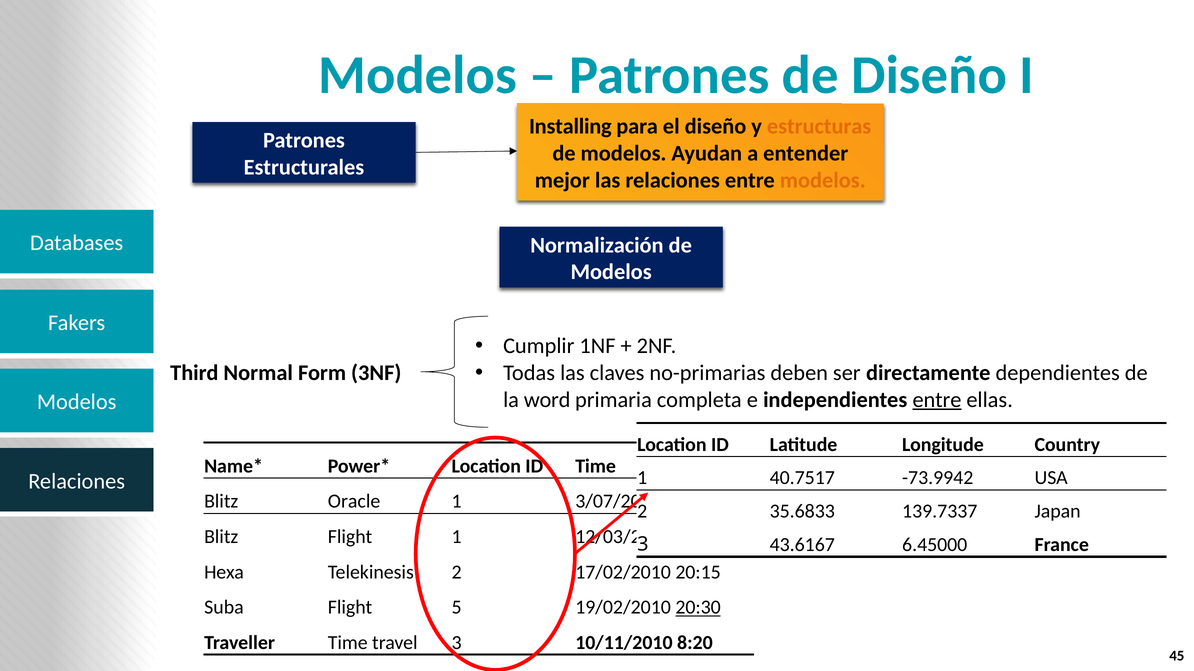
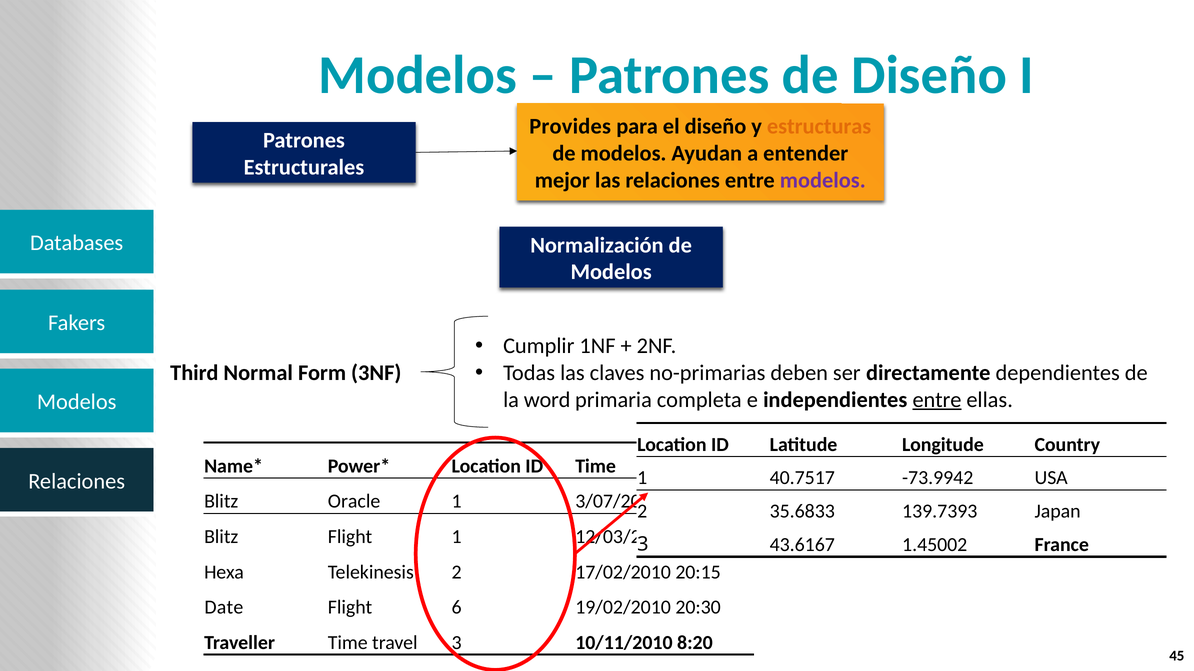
Installing: Installing -> Provides
modelos at (823, 180) colour: orange -> purple
139.7337: 139.7337 -> 139.7393
6.45000: 6.45000 -> 1.45002
Suba: Suba -> Date
5: 5 -> 6
20:30 underline: present -> none
